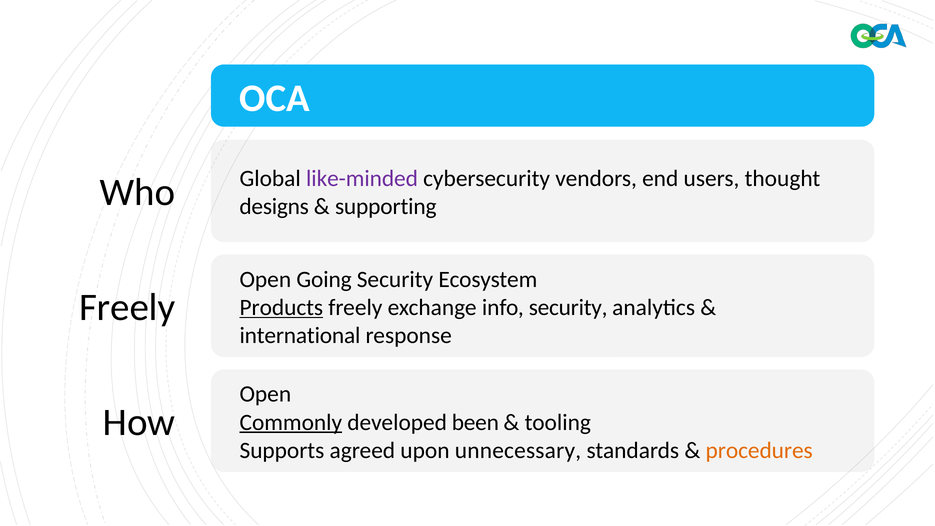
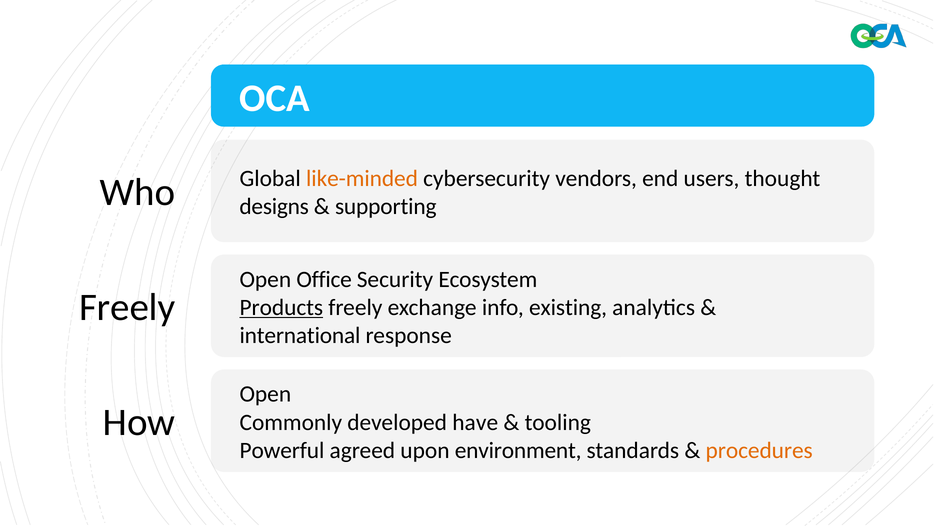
like-minded colour: purple -> orange
Going: Going -> Office
info security: security -> existing
Commonly underline: present -> none
been: been -> have
Supports: Supports -> Powerful
unnecessary: unnecessary -> environment
